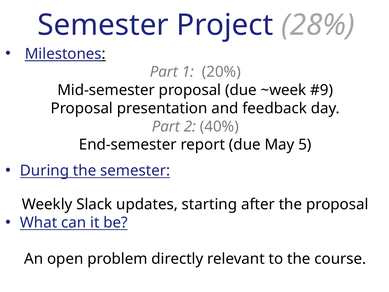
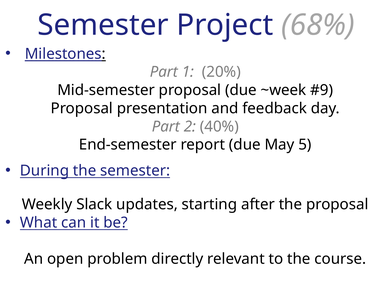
28%: 28% -> 68%
